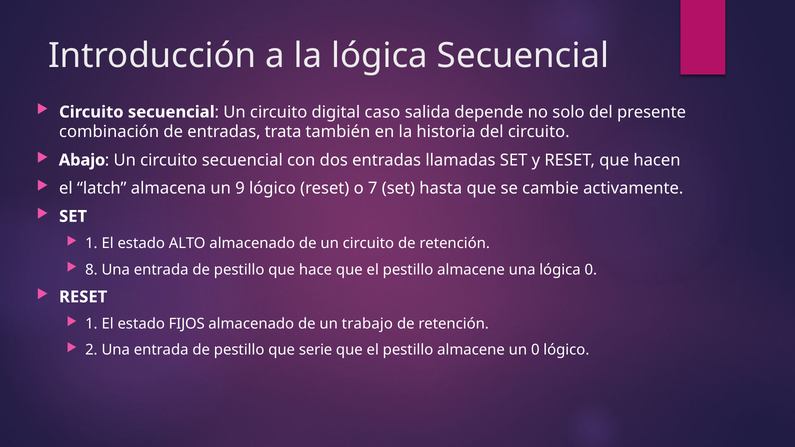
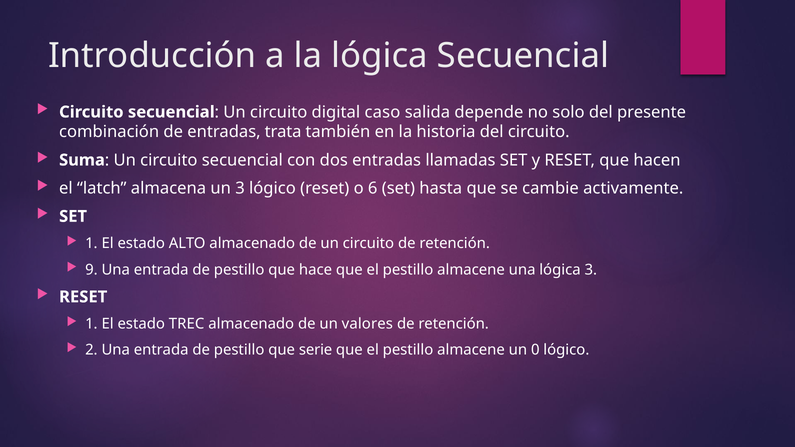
Abajo: Abajo -> Suma
un 9: 9 -> 3
7: 7 -> 6
8: 8 -> 9
lógica 0: 0 -> 3
FIJOS: FIJOS -> TREC
trabajo: trabajo -> valores
